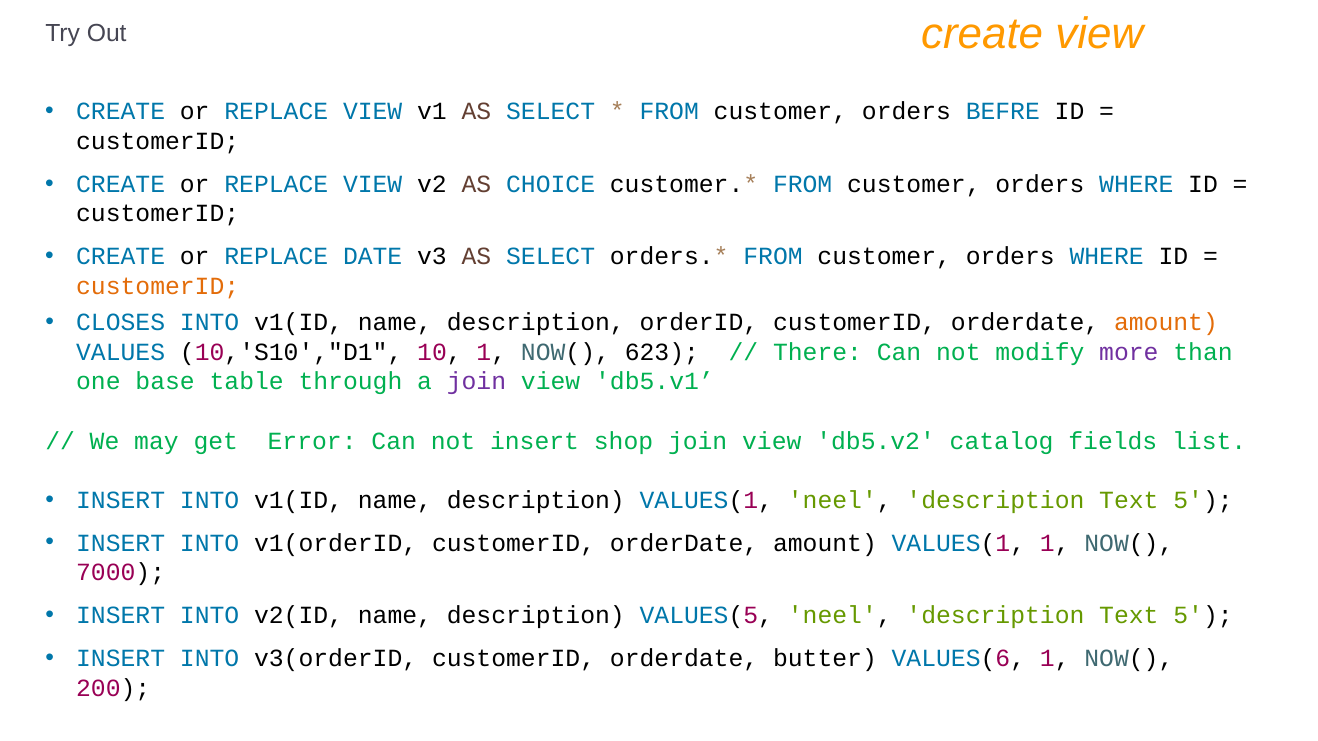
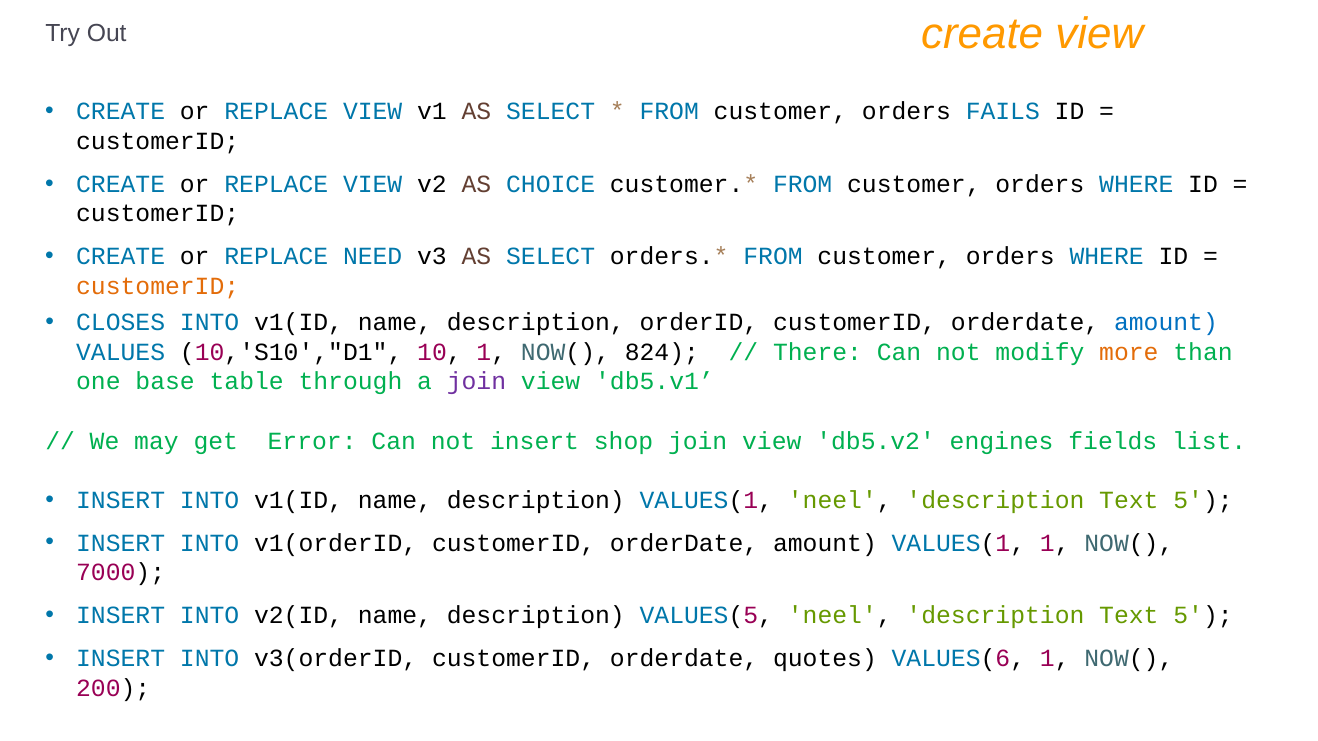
BEFRE: BEFRE -> FAILS
DATE: DATE -> NEED
amount at (1166, 323) colour: orange -> blue
623: 623 -> 824
more colour: purple -> orange
catalog: catalog -> engines
butter: butter -> quotes
